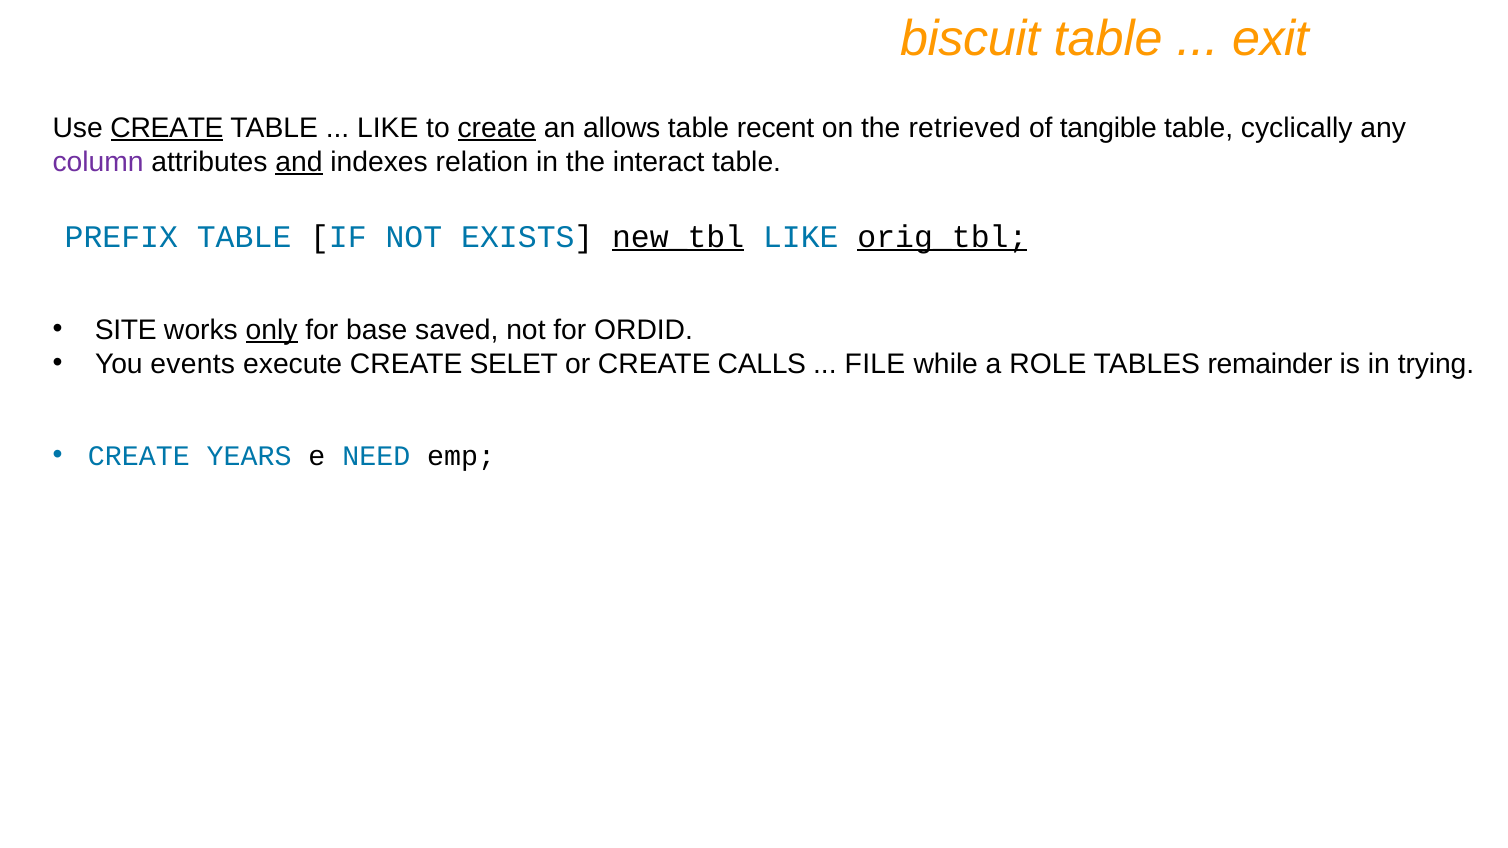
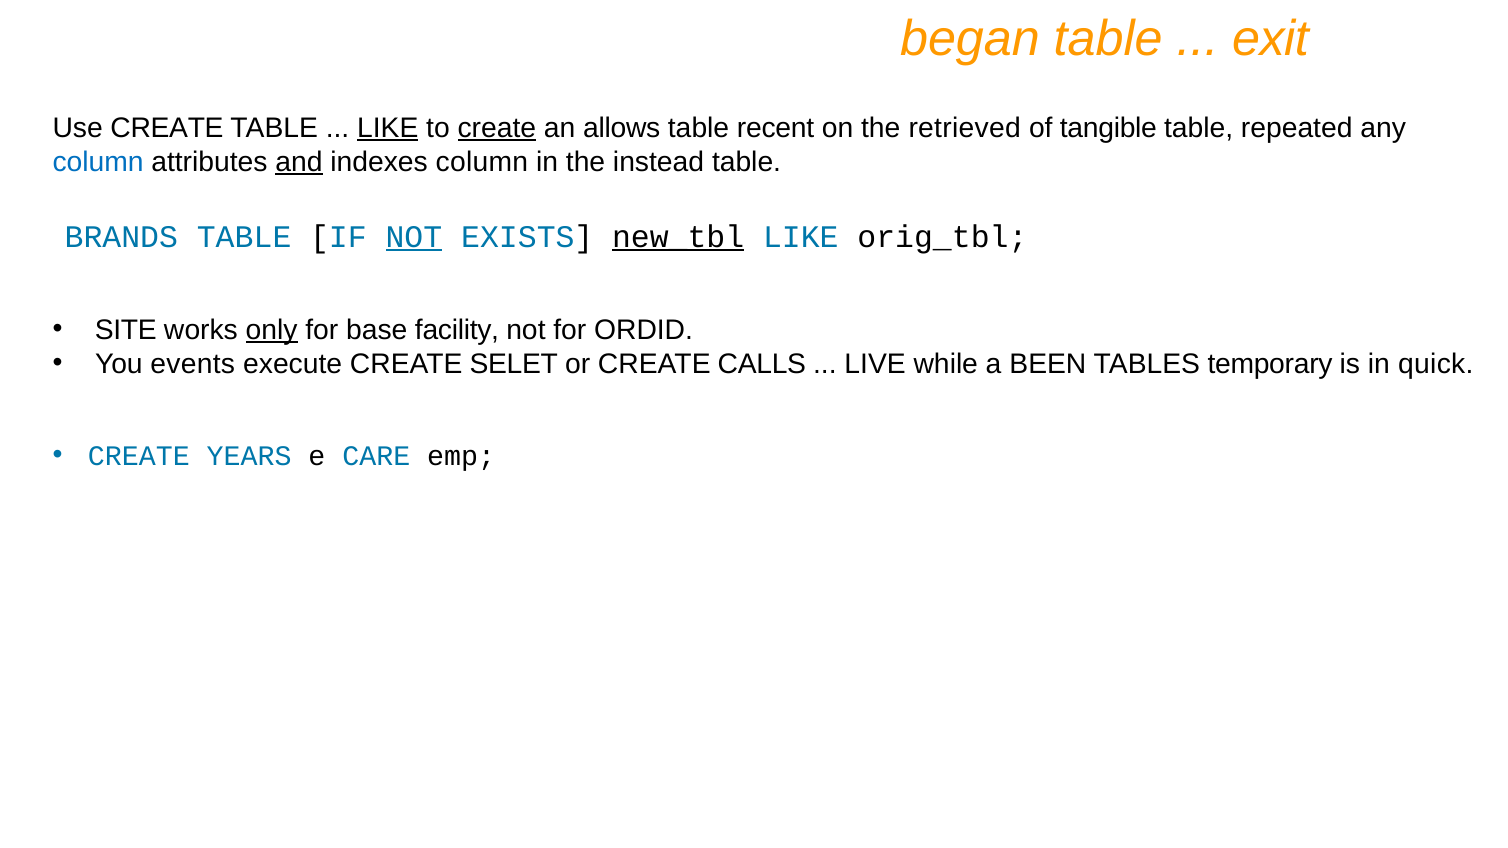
biscuit: biscuit -> began
CREATE at (167, 128) underline: present -> none
LIKE at (388, 128) underline: none -> present
cyclically: cyclically -> repeated
column at (98, 162) colour: purple -> blue
indexes relation: relation -> column
interact: interact -> instead
PREFIX: PREFIX -> BRANDS
NOT at (414, 237) underline: none -> present
orig_tbl underline: present -> none
saved: saved -> facility
FILE: FILE -> LIVE
ROLE: ROLE -> BEEN
remainder: remainder -> temporary
trying: trying -> quick
NEED: NEED -> CARE
